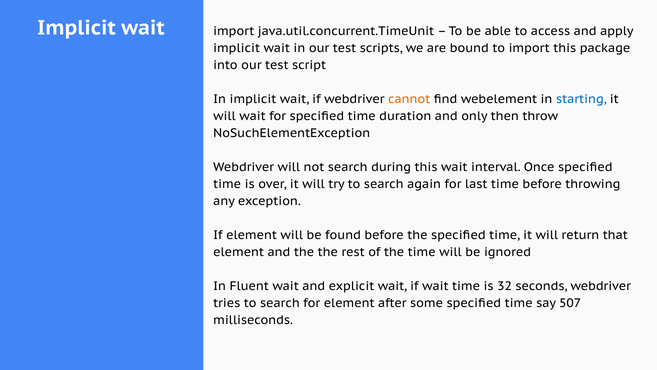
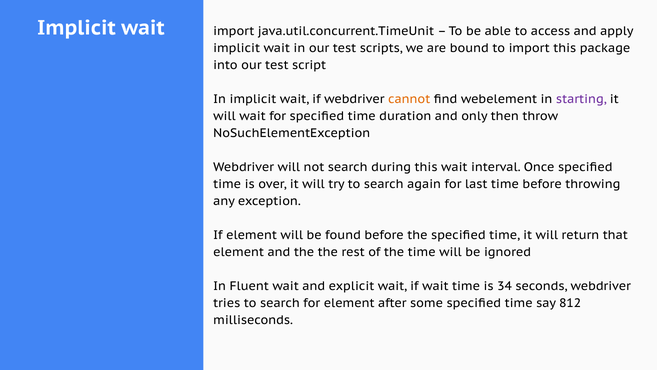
starting colour: blue -> purple
32: 32 -> 34
507: 507 -> 812
